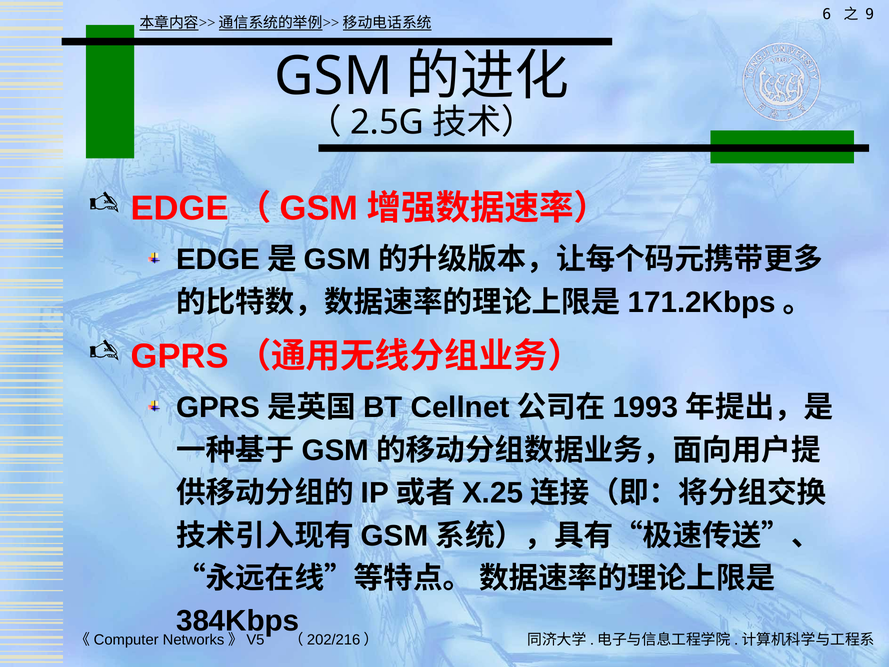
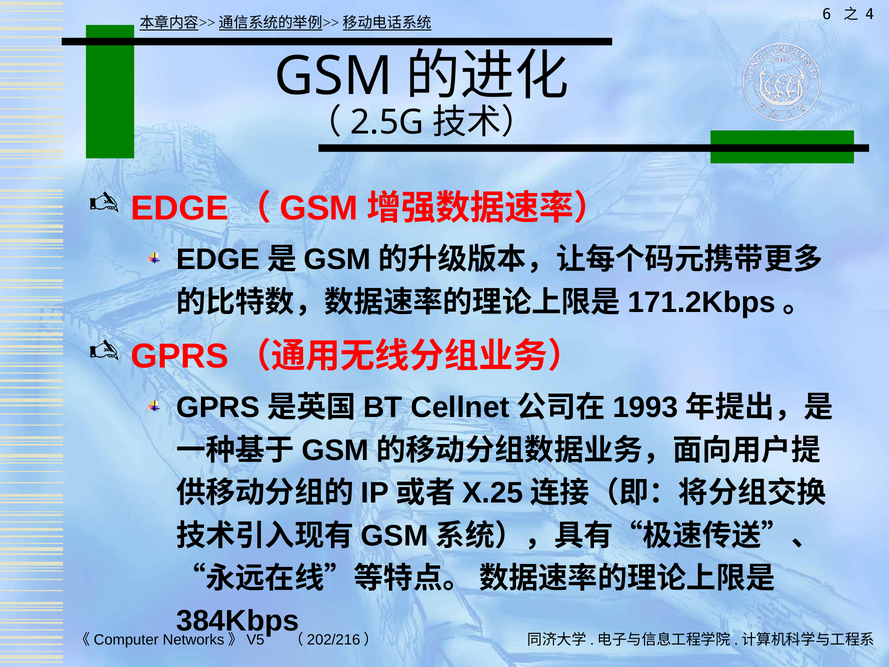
9: 9 -> 4
